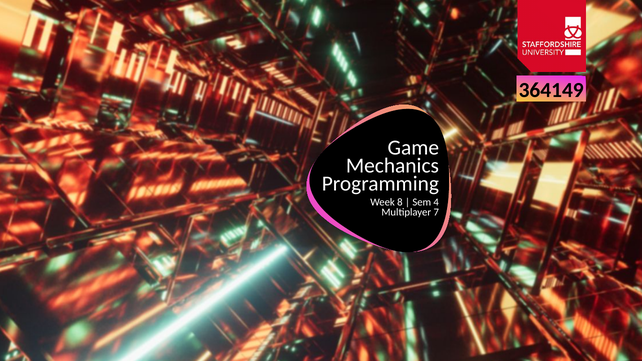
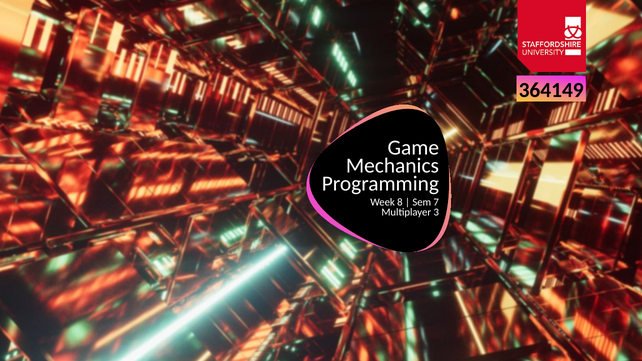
4: 4 -> 7
7: 7 -> 3
